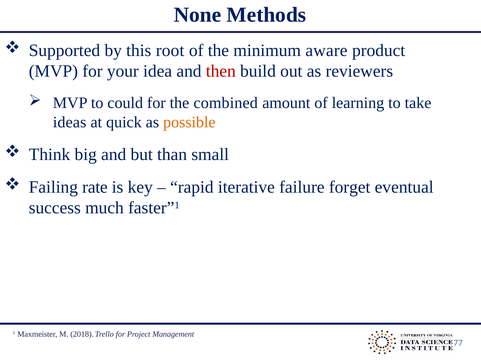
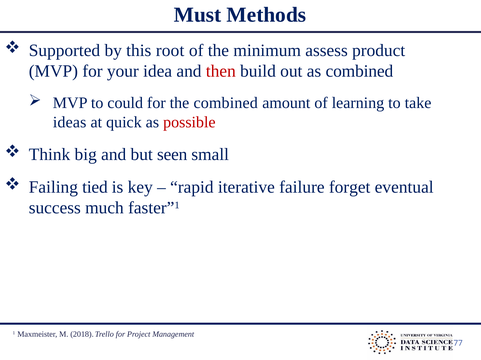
None: None -> Must
aware: aware -> assess
as reviewers: reviewers -> combined
possible colour: orange -> red
than: than -> seen
rate: rate -> tied
